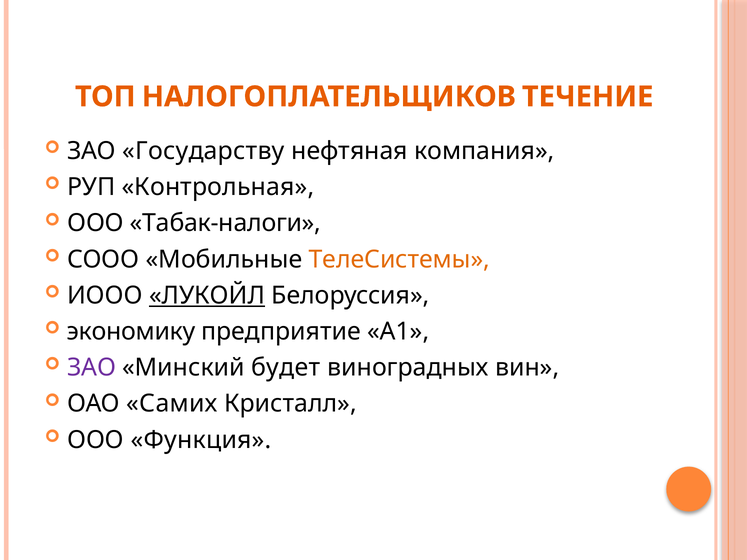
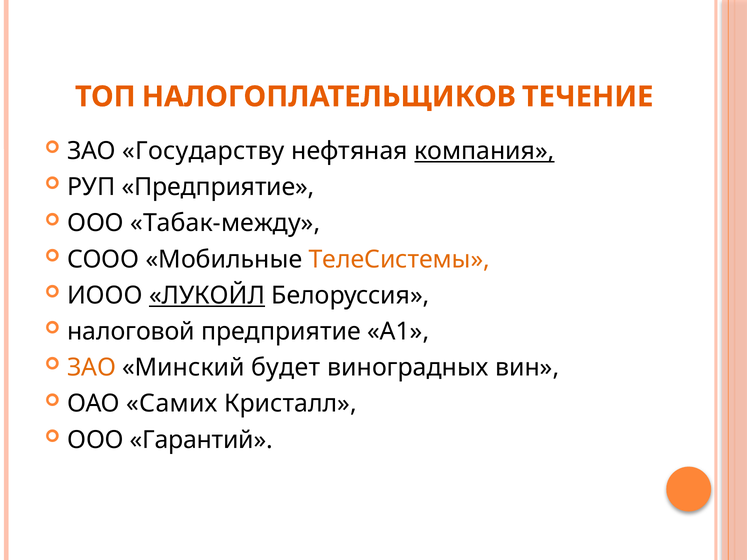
компания underline: none -> present
РУП Контрольная: Контрольная -> Предприятие
Табак-налоги: Табак-налоги -> Табак-между
экономику: экономику -> налоговой
ЗАО at (92, 368) colour: purple -> orange
Функция: Функция -> Гарантий
